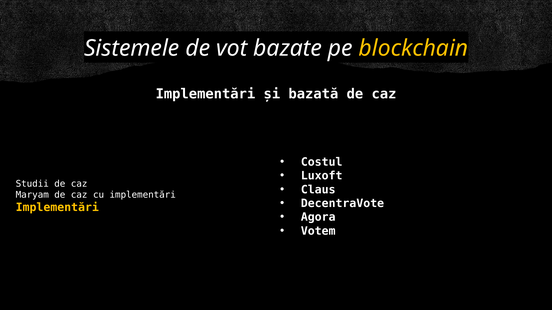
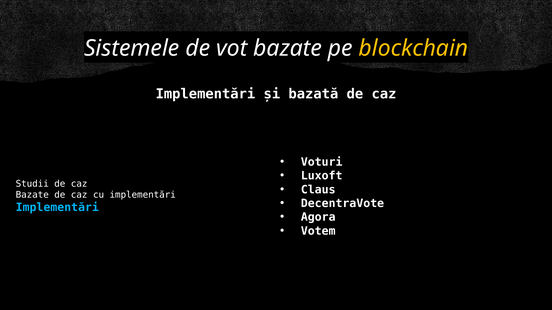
Costul: Costul -> Voturi
Maryam at (32, 195): Maryam -> Bazate
Implementări at (57, 208) colour: yellow -> light blue
